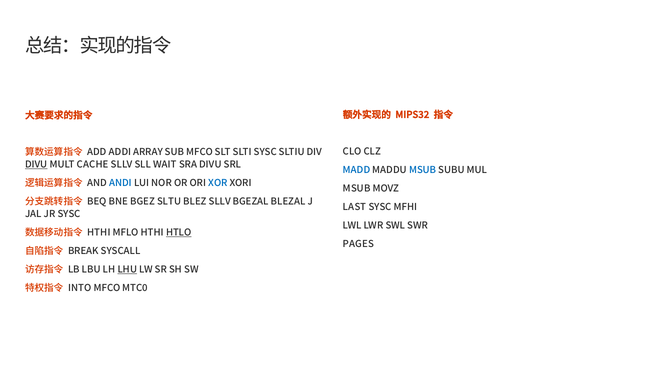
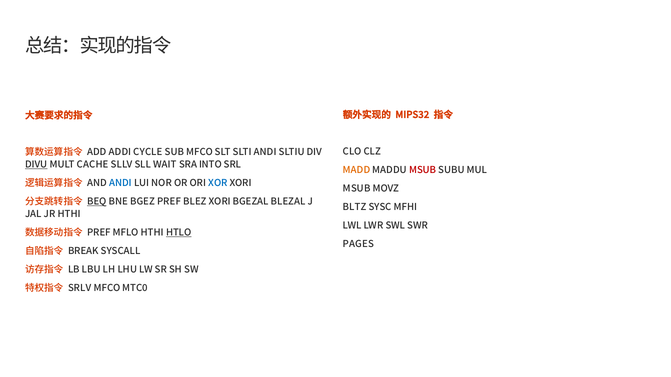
ARRAY: ARRAY -> CYCLE
SLTI SYSC: SYSC -> ANDI
SRA DIVU: DIVU -> INTO
MADD colour: blue -> orange
MSUB at (423, 170) colour: blue -> red
BEQ underline: none -> present
BGEZ SLTU: SLTU -> PREF
BLEZ SLLV: SLLV -> XORI
LAST: LAST -> BLTZ
JR SYSC: SYSC -> HTHI
HTHI at (99, 233): HTHI -> PREF
LHU underline: present -> none
INTO: INTO -> SRLV
